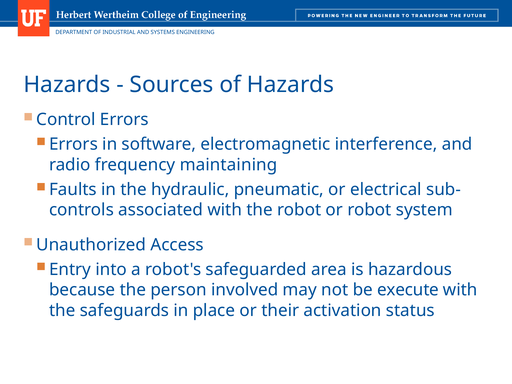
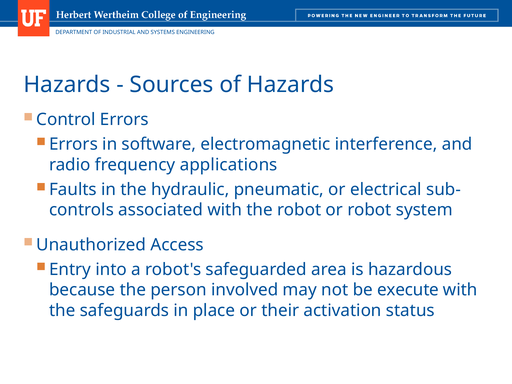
maintaining: maintaining -> applications
